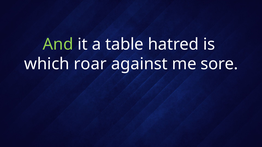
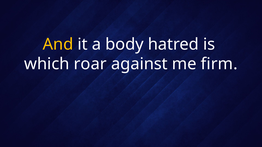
And colour: light green -> yellow
table: table -> body
sore: sore -> firm
